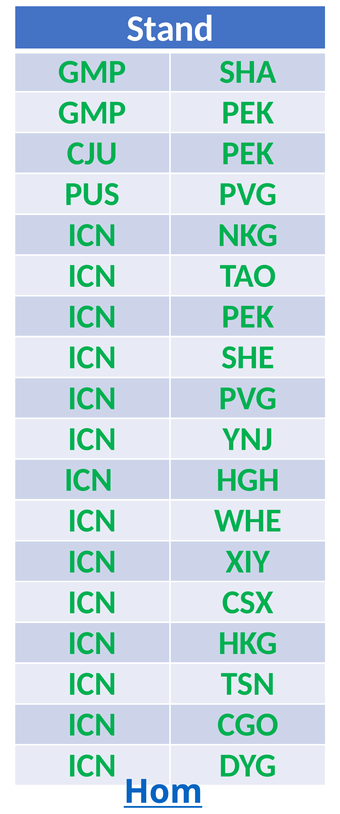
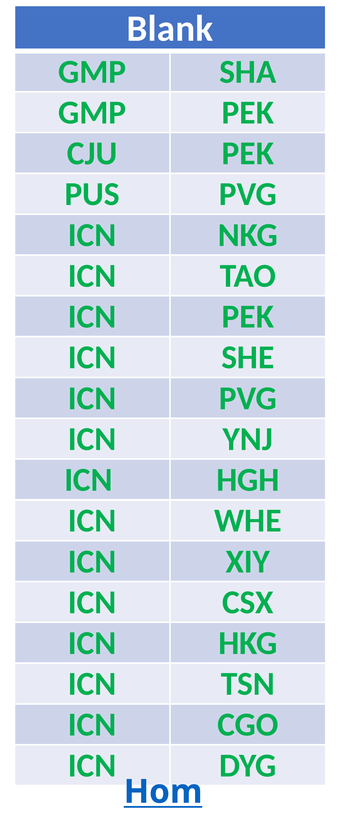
Stand: Stand -> Blank
